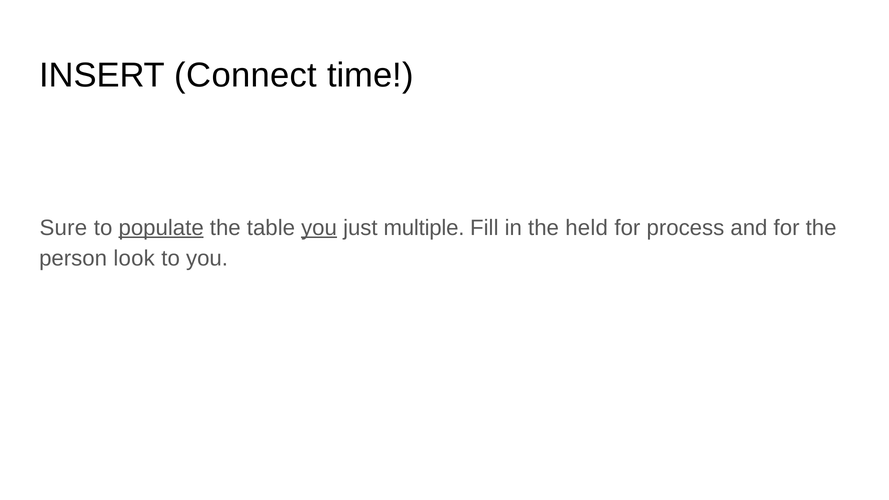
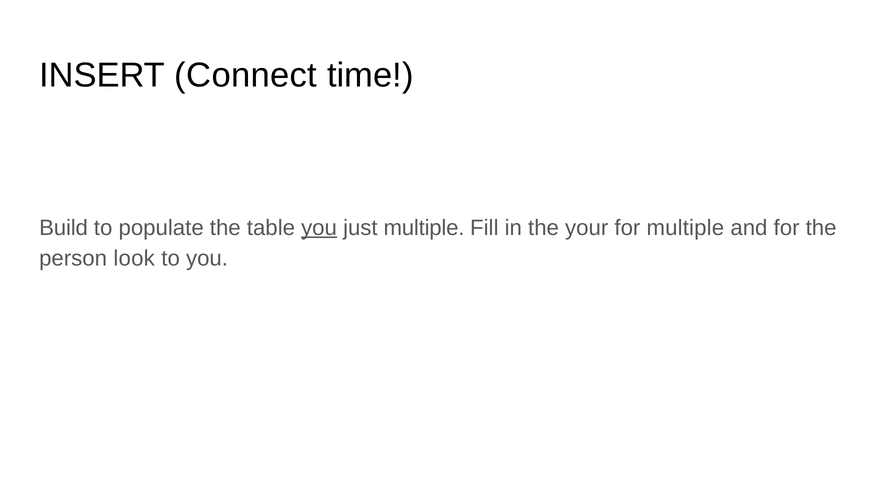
Sure: Sure -> Build
populate underline: present -> none
held: held -> your
for process: process -> multiple
